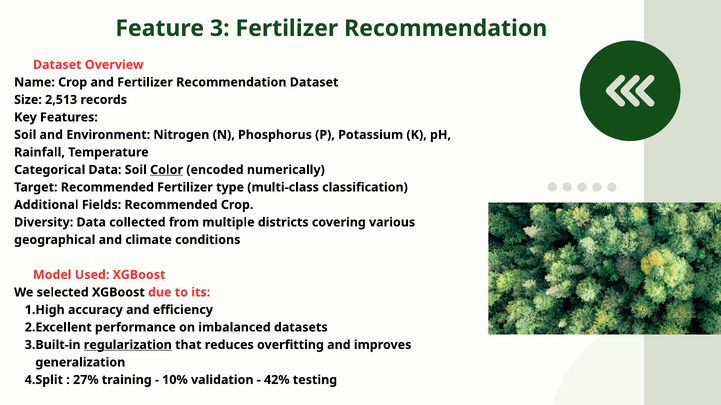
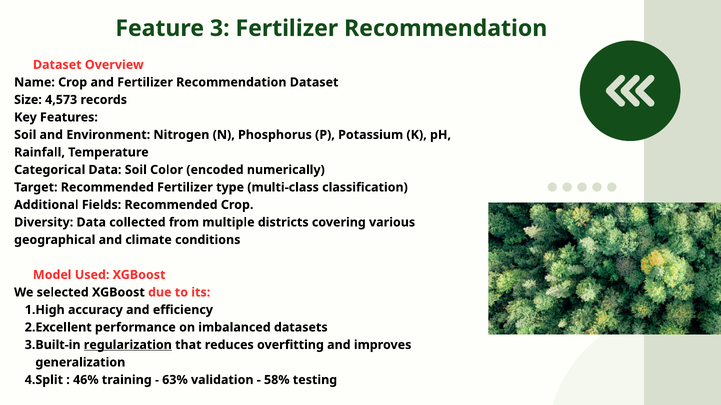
2,513: 2,513 -> 4,573
Color underline: present -> none
27%: 27% -> 46%
10%: 10% -> 63%
42%: 42% -> 58%
